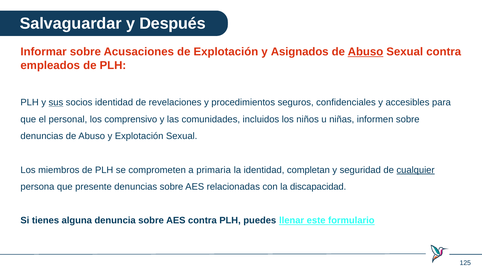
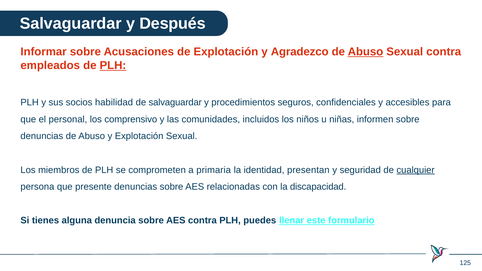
Asignados: Asignados -> Agradezco
PLH at (113, 65) underline: none -> present
sus underline: present -> none
socios identidad: identidad -> habilidad
de revelaciones: revelaciones -> salvaguardar
completan: completan -> presentan
